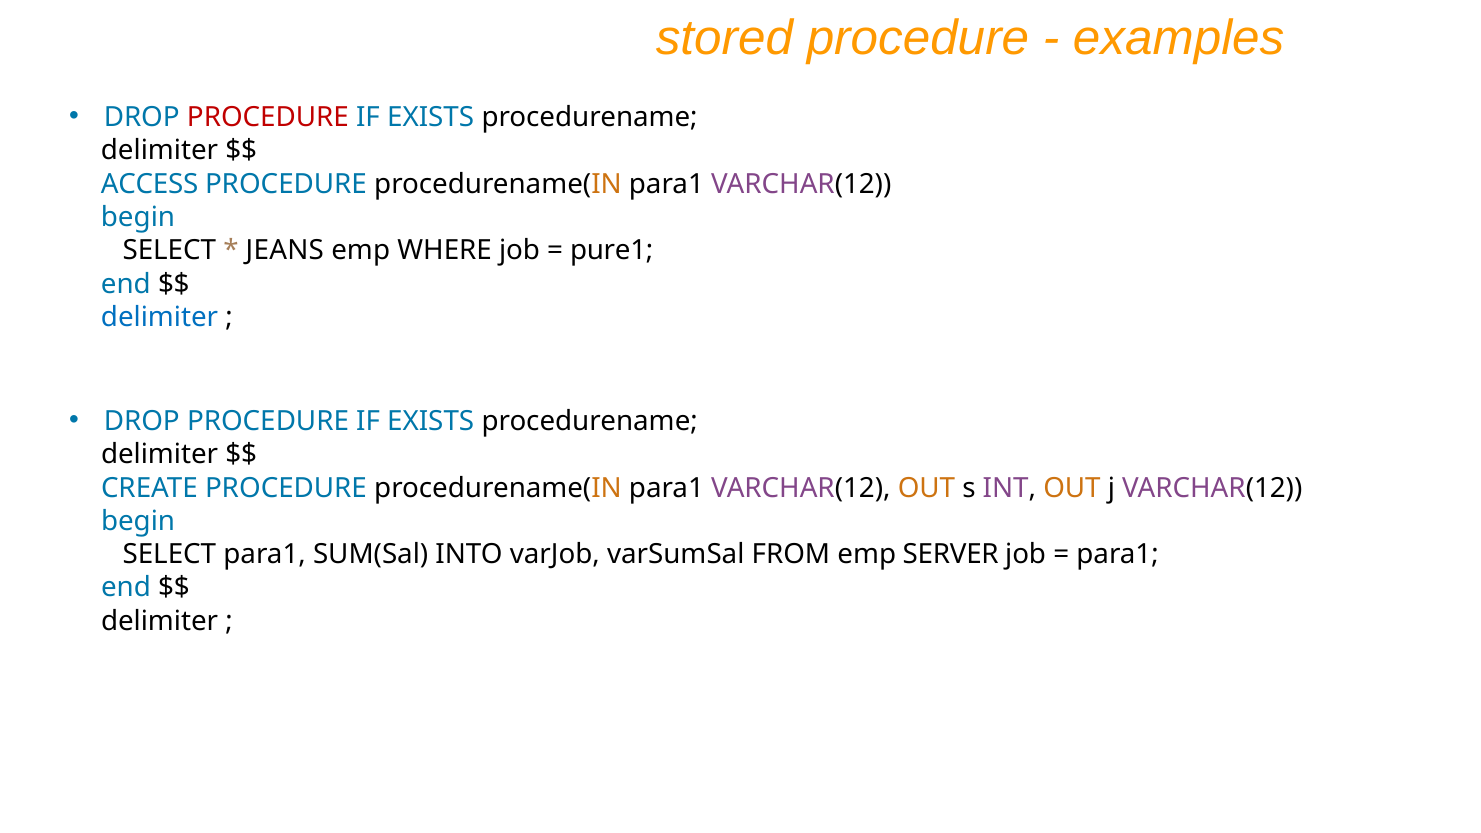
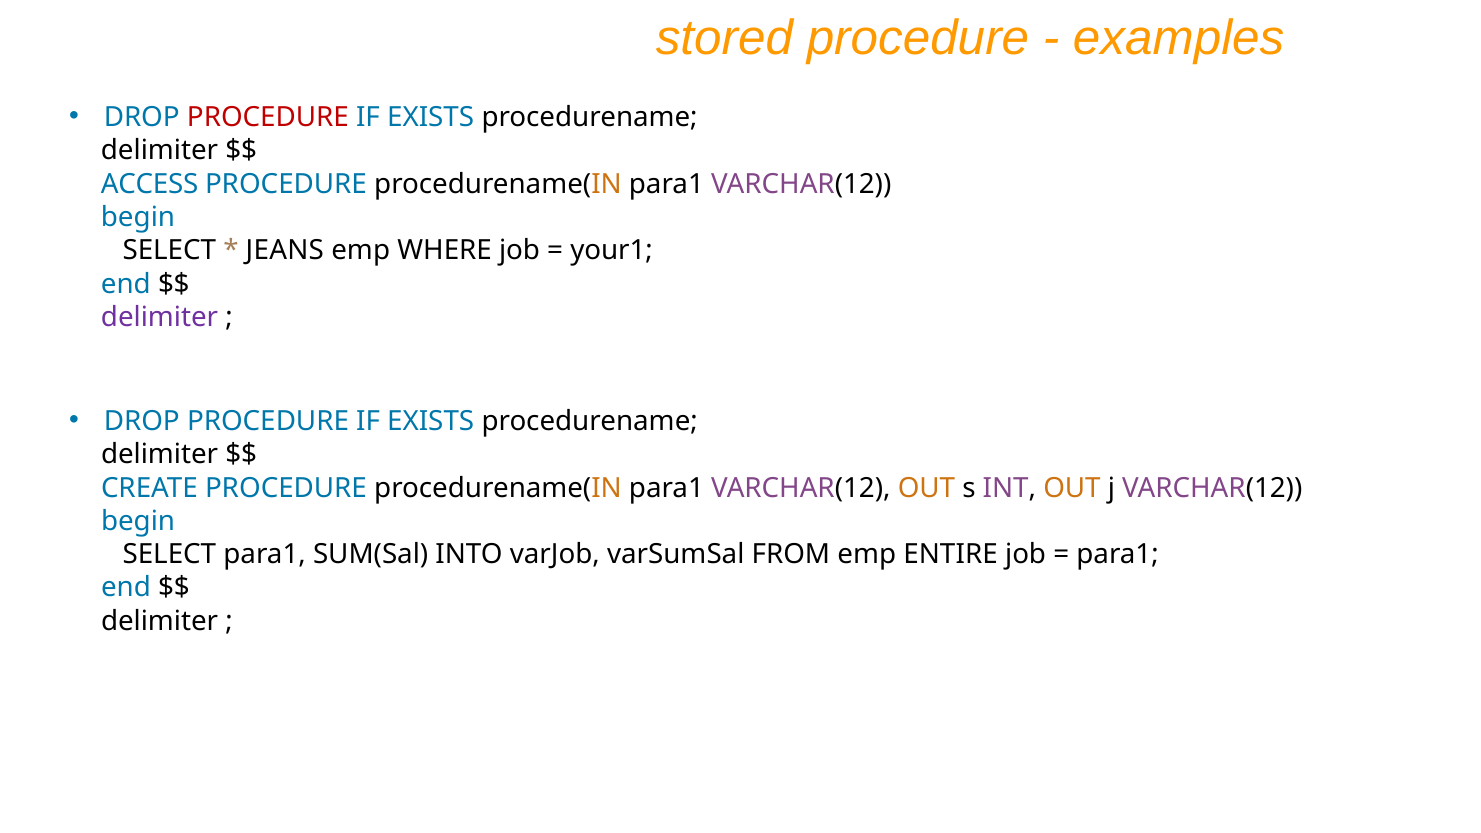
pure1: pure1 -> your1
delimiter at (160, 317) colour: blue -> purple
SERVER: SERVER -> ENTIRE
